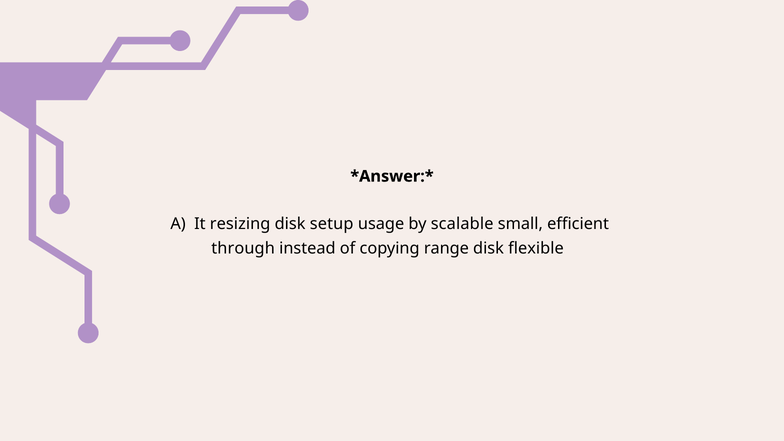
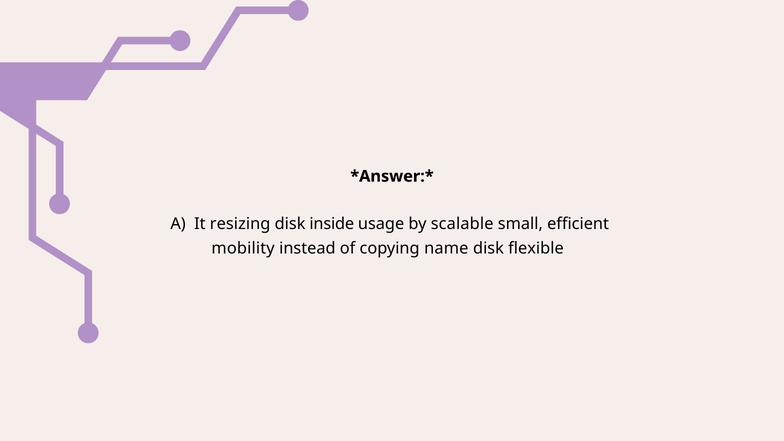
setup: setup -> inside
through: through -> mobility
range: range -> name
